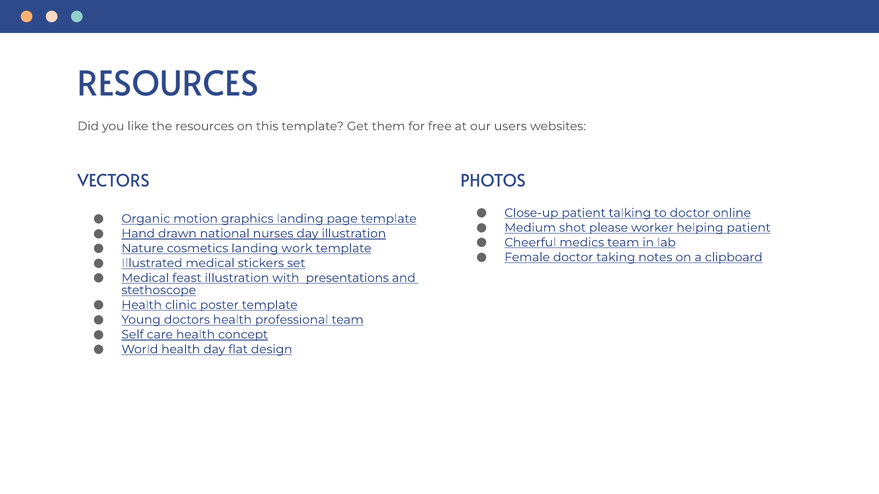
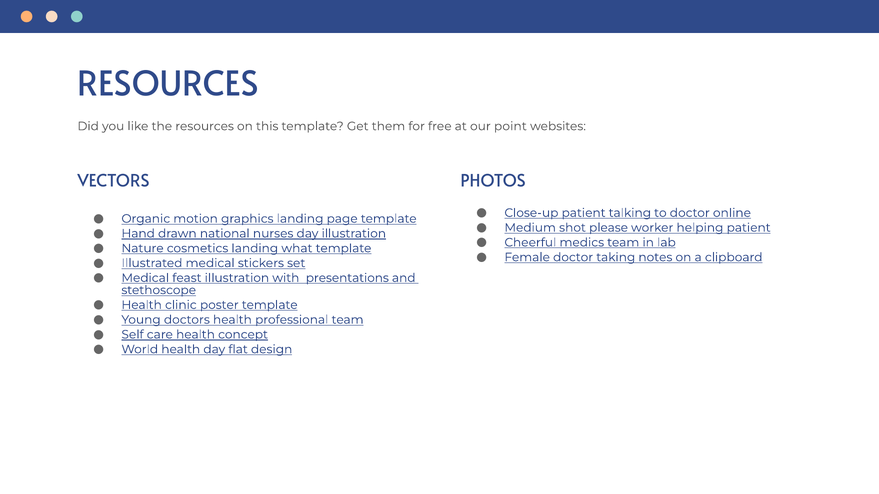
users: users -> point
work: work -> what
